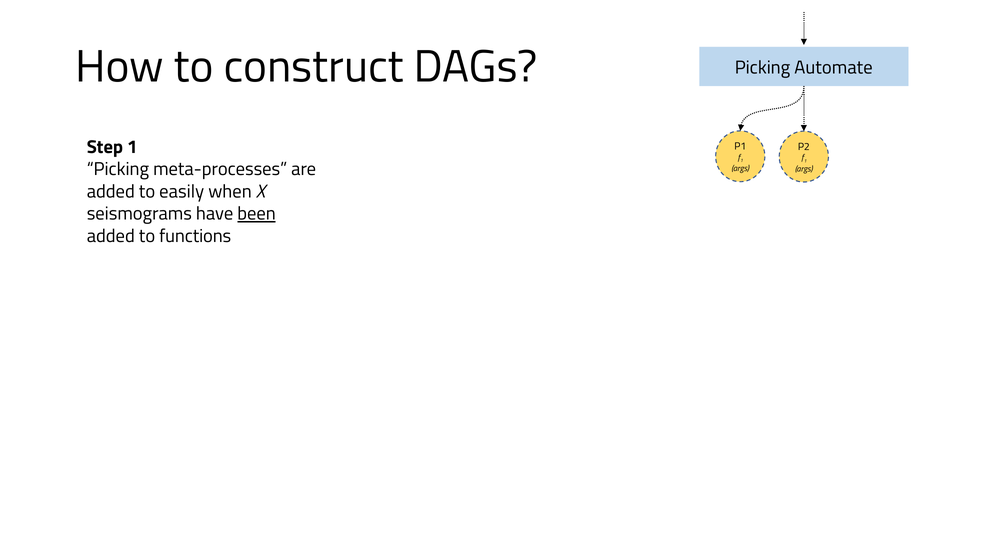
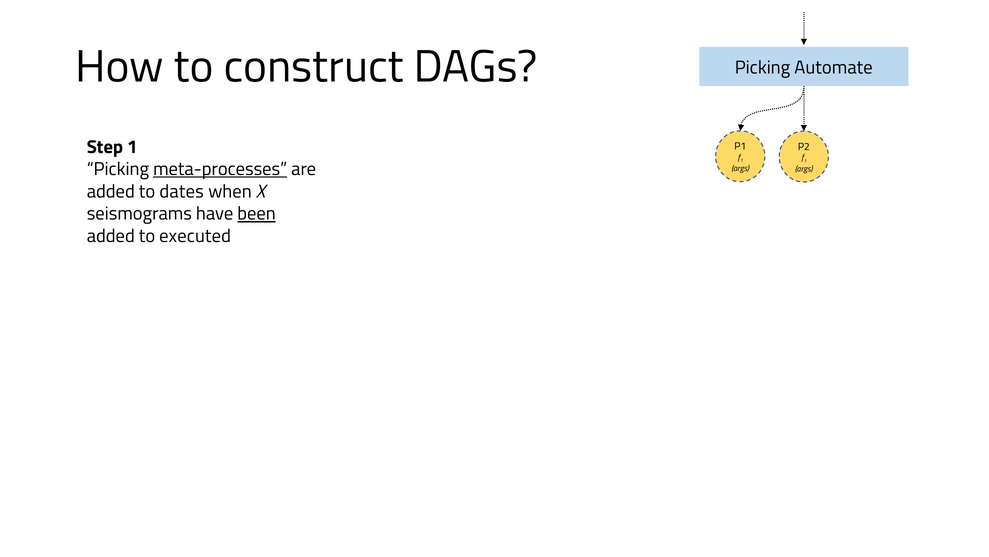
meta-processes underline: none -> present
easily: easily -> dates
functions: functions -> executed
